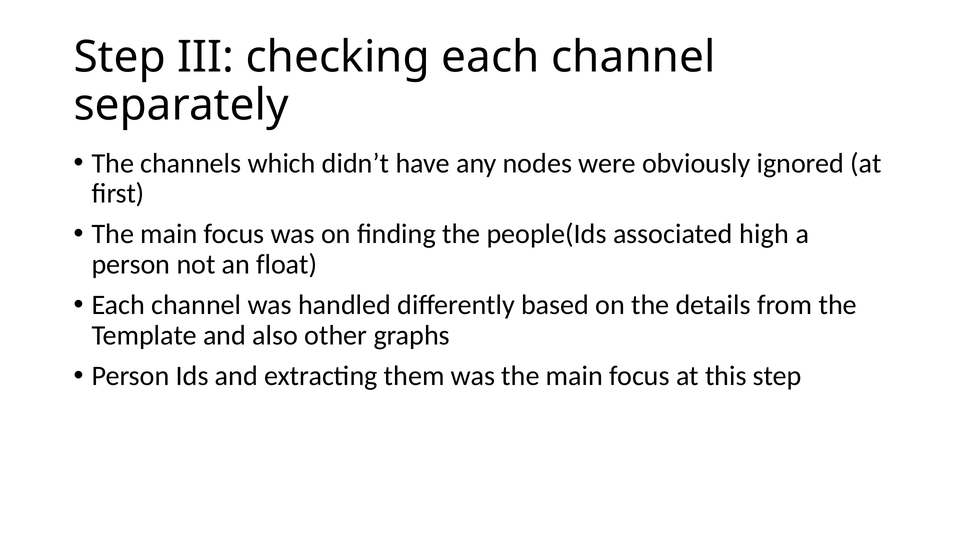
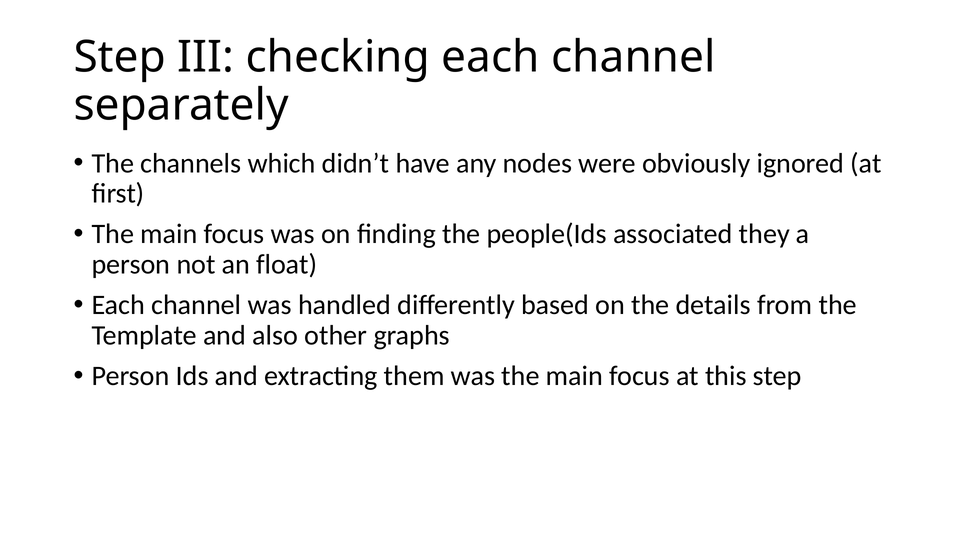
high: high -> they
